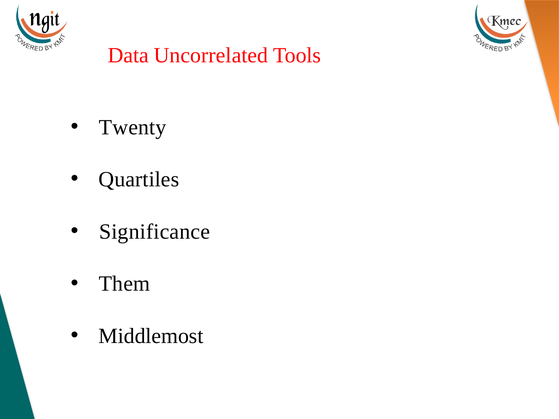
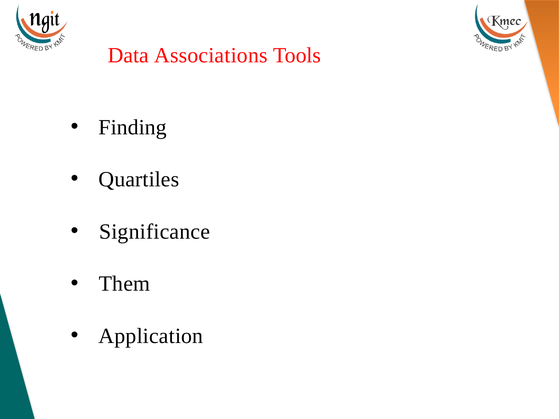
Uncorrelated: Uncorrelated -> Associations
Twenty: Twenty -> Finding
Middlemost: Middlemost -> Application
